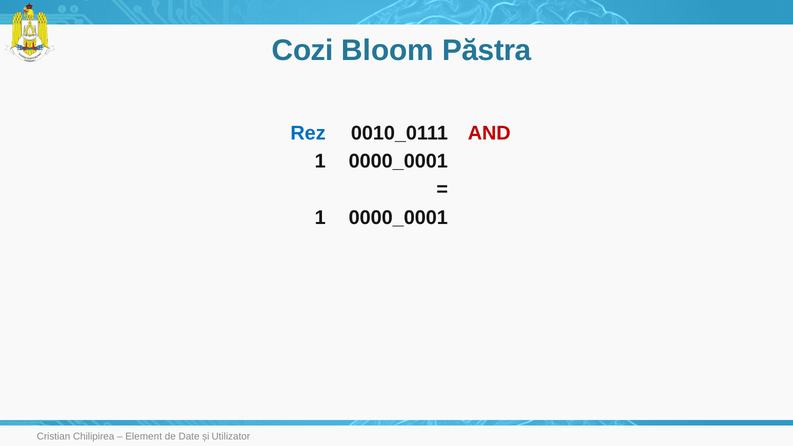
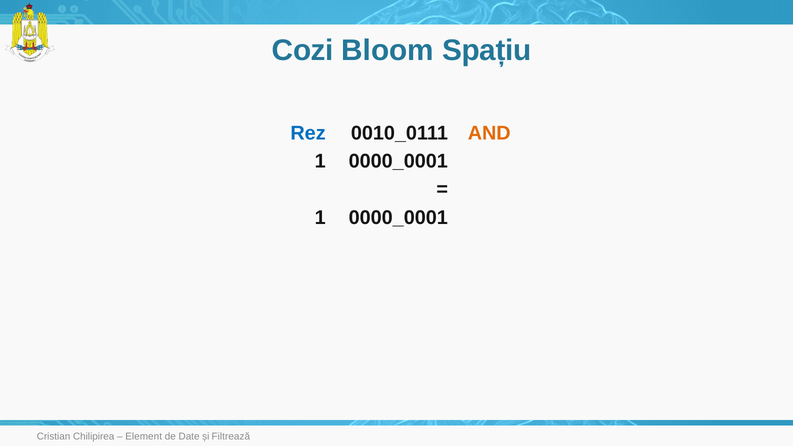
Păstra: Păstra -> Spațiu
AND colour: red -> orange
Utilizator: Utilizator -> Filtrează
